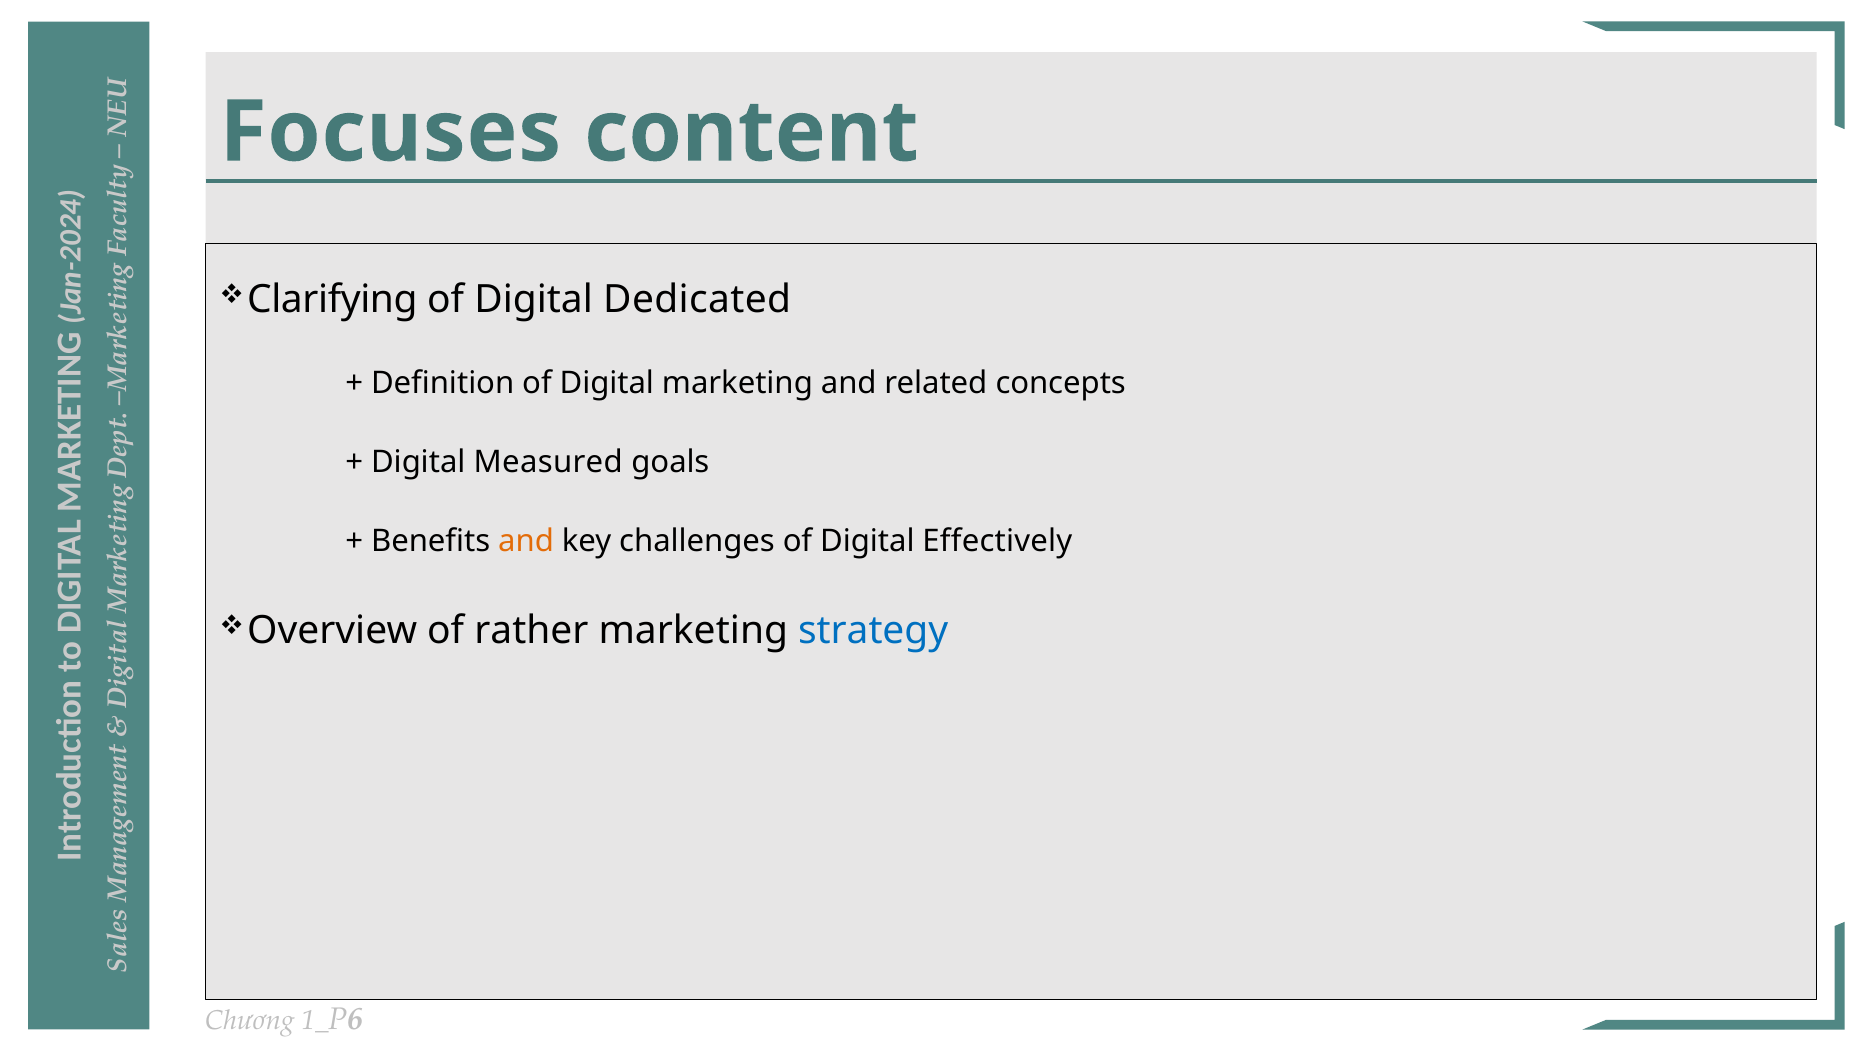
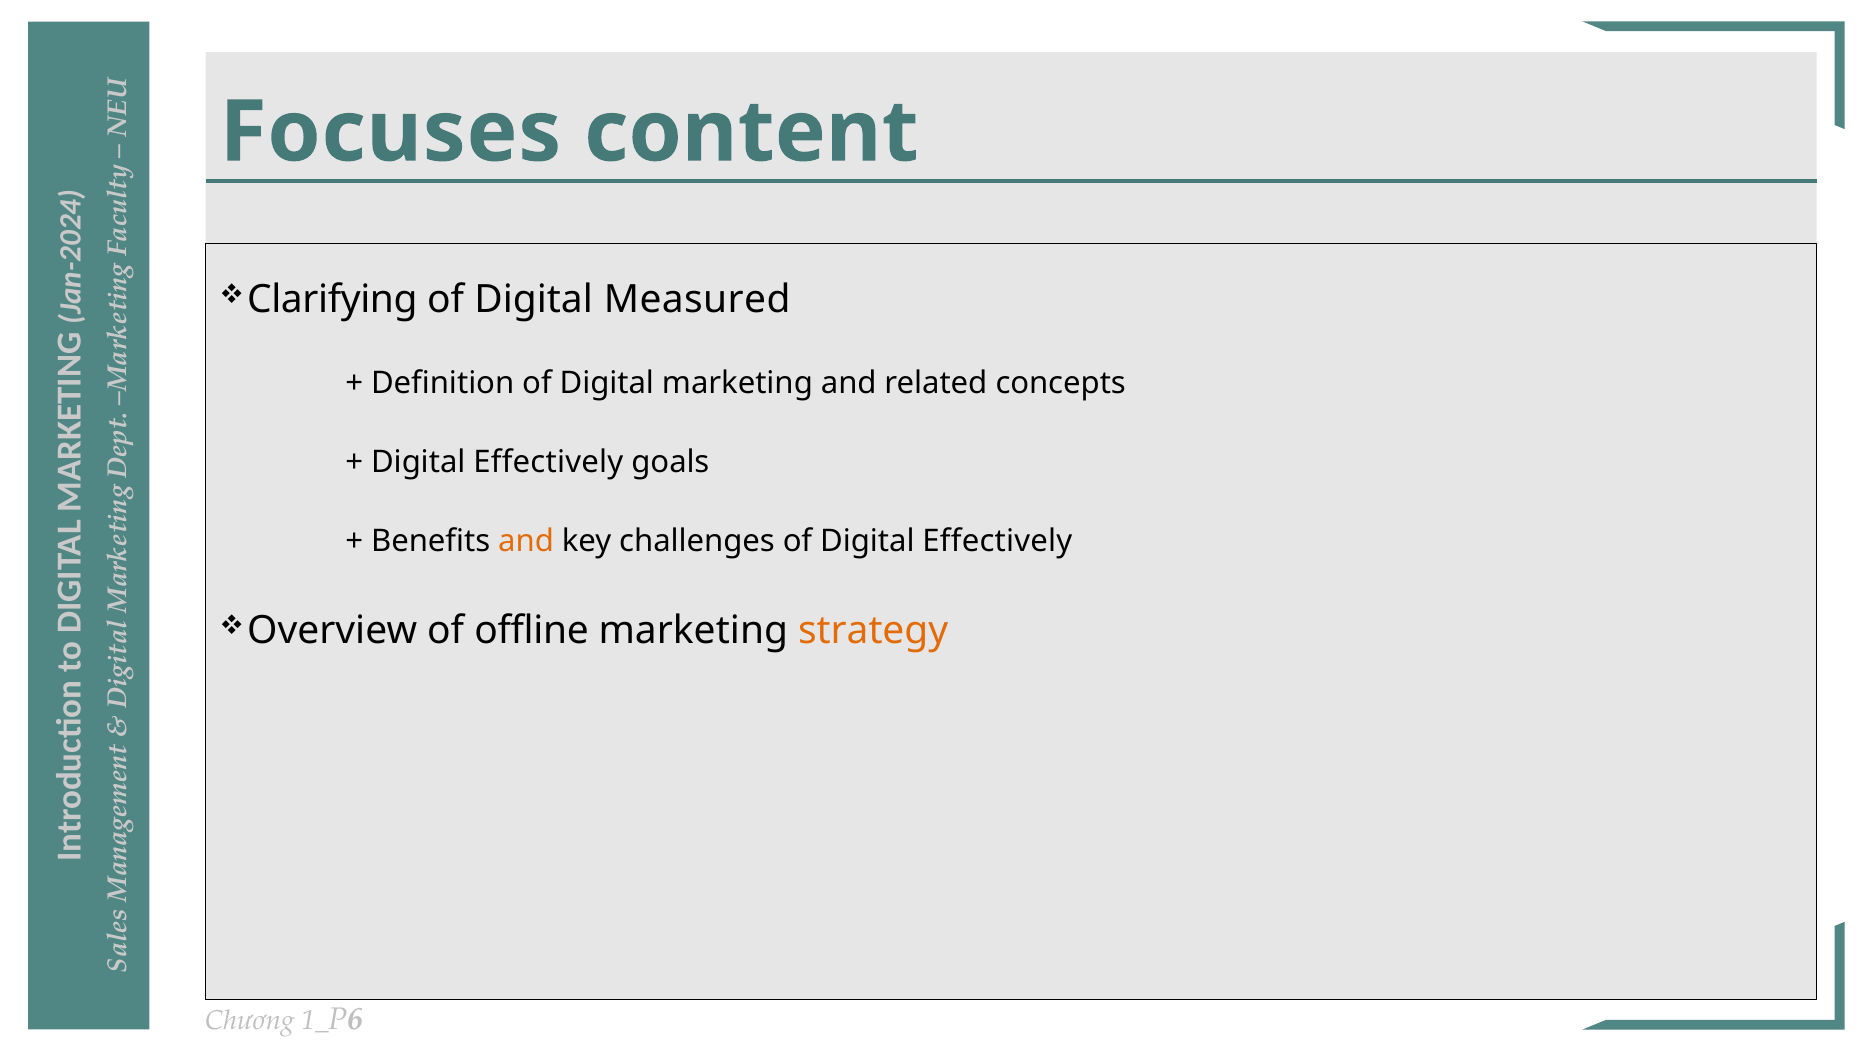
Dedicated: Dedicated -> Measured
Measured at (548, 462): Measured -> Effectively
rather: rather -> offline
strategy colour: blue -> orange
